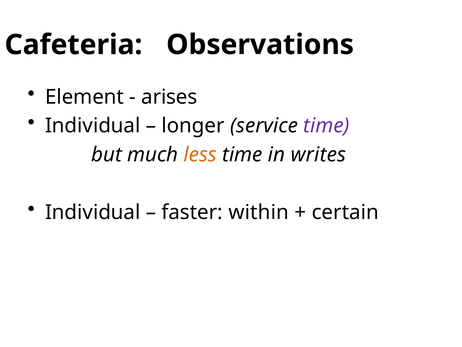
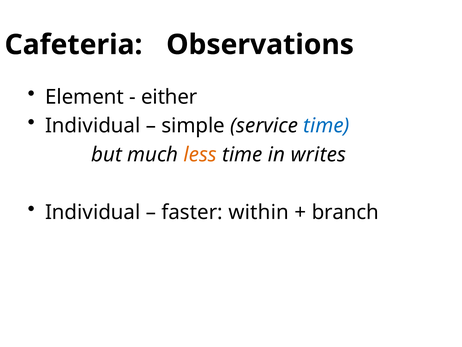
arises: arises -> either
longer: longer -> simple
time at (326, 126) colour: purple -> blue
certain: certain -> branch
